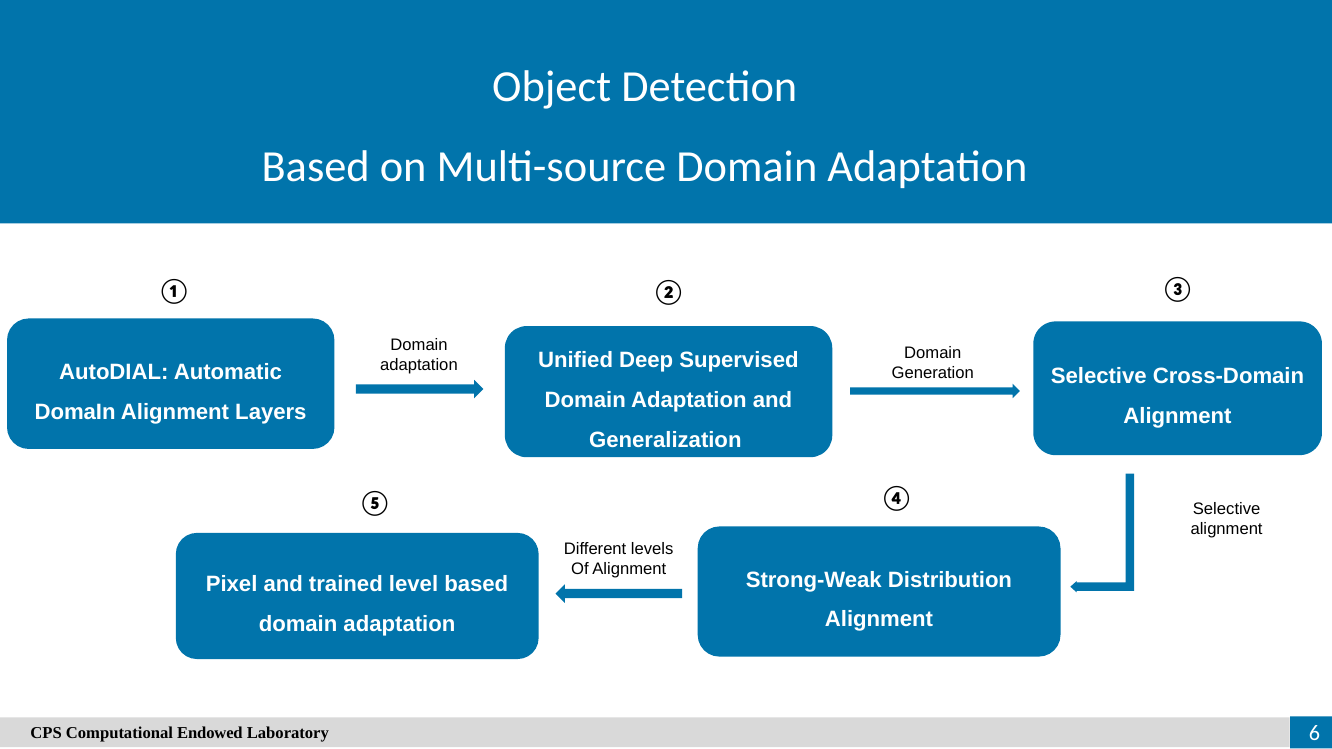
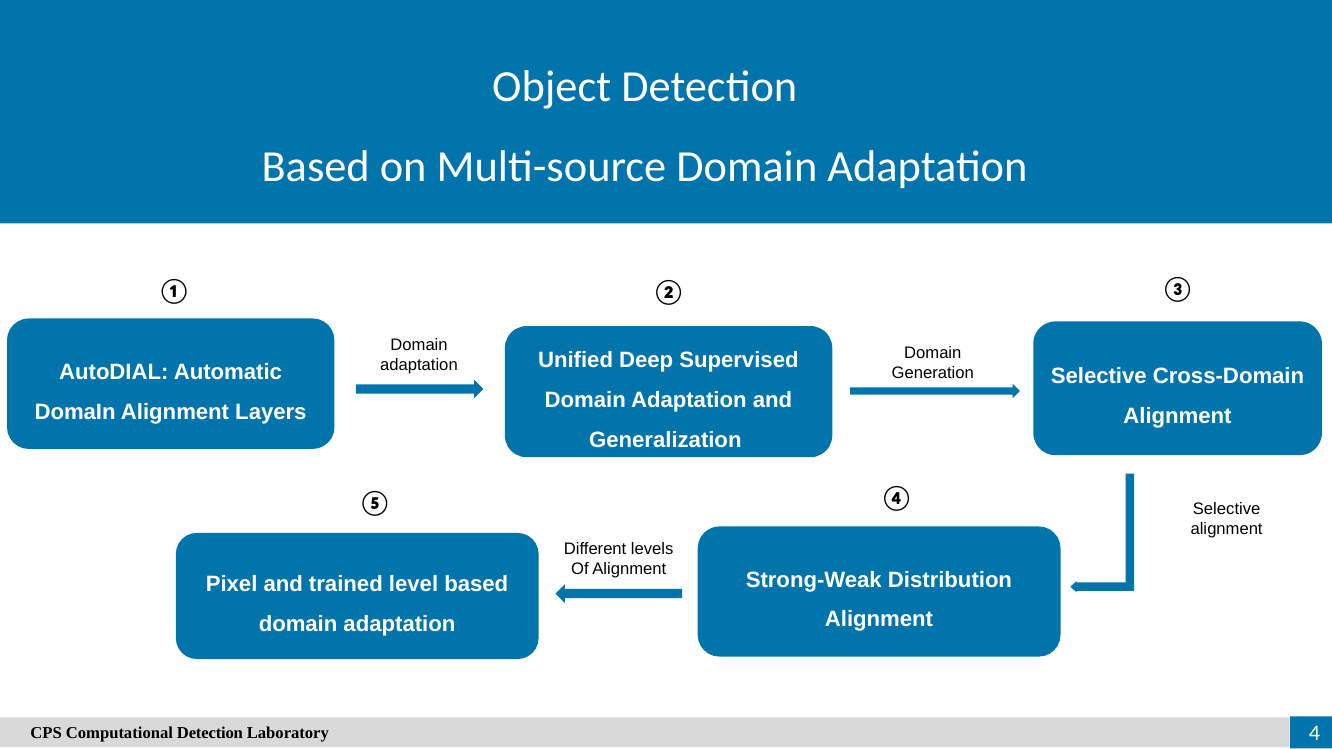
Computational Endowed: Endowed -> Detection
6: 6 -> 4
